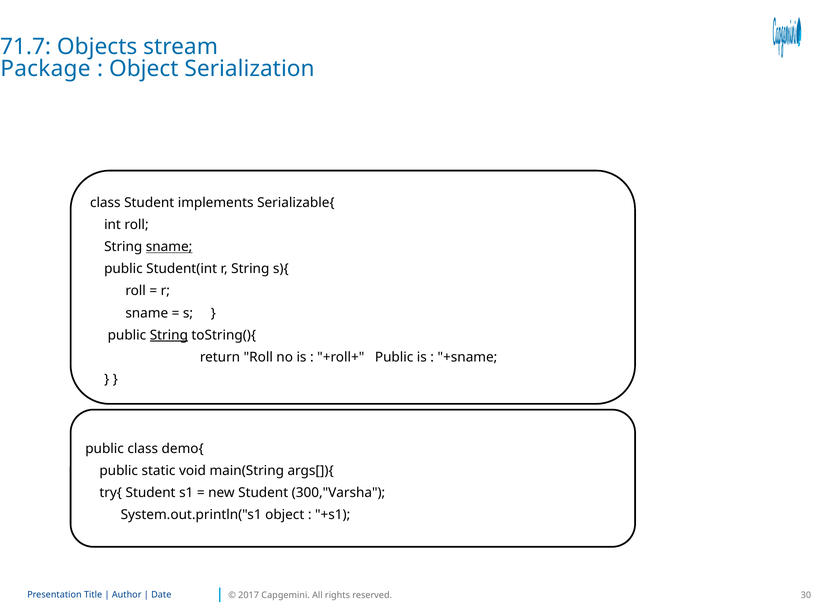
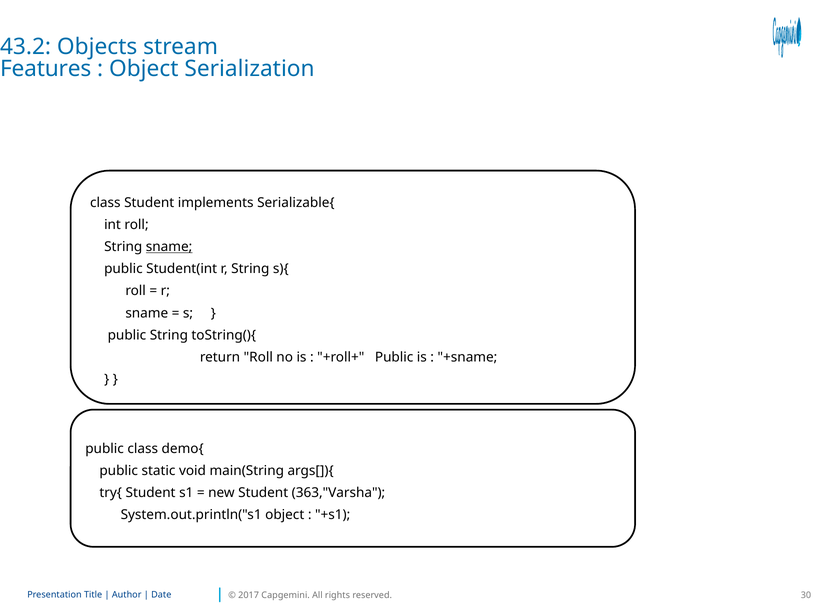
71.7: 71.7 -> 43.2
Package: Package -> Features
String at (169, 335) underline: present -> none
300,"Varsha: 300,"Varsha -> 363,"Varsha
